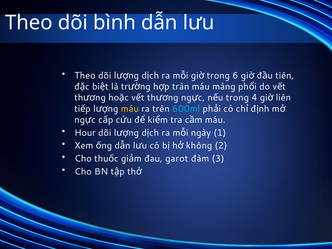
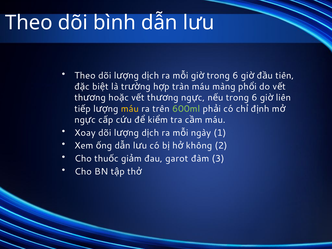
4 at (254, 98): 4 -> 6
600ml colour: light blue -> light green
Hour: Hour -> Xoay
